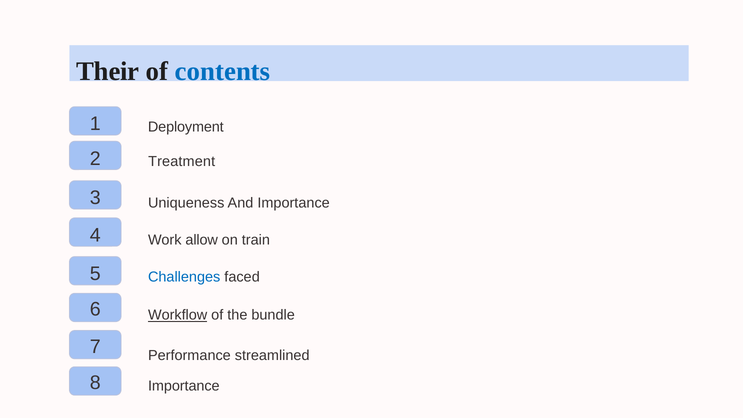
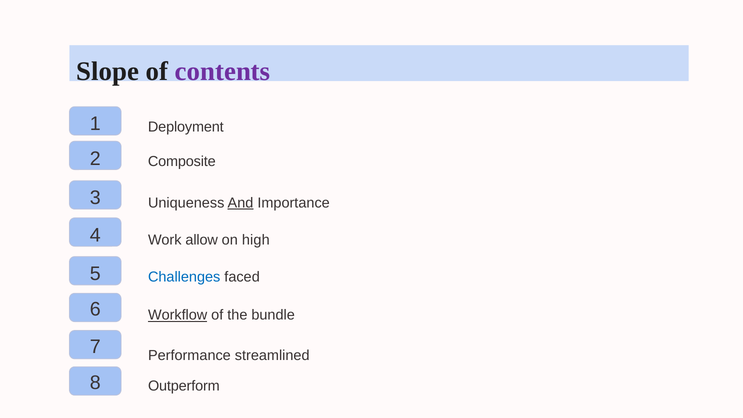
Their: Their -> Slope
contents colour: blue -> purple
Treatment: Treatment -> Composite
And underline: none -> present
train: train -> high
8 Importance: Importance -> Outperform
